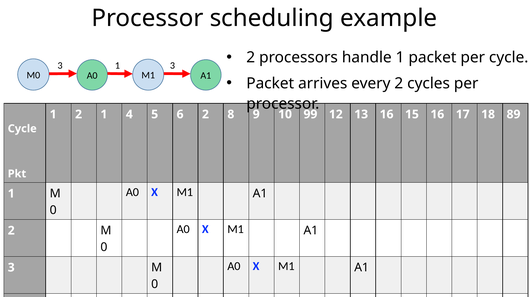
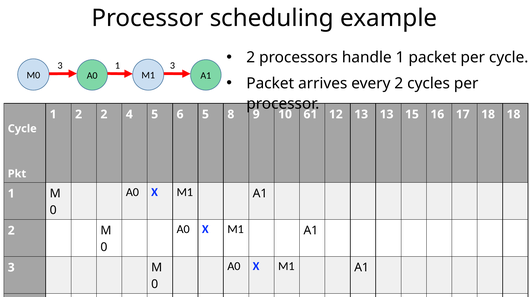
2 1: 1 -> 2
6 2: 2 -> 5
99: 99 -> 61
13 16: 16 -> 13
18 89: 89 -> 18
